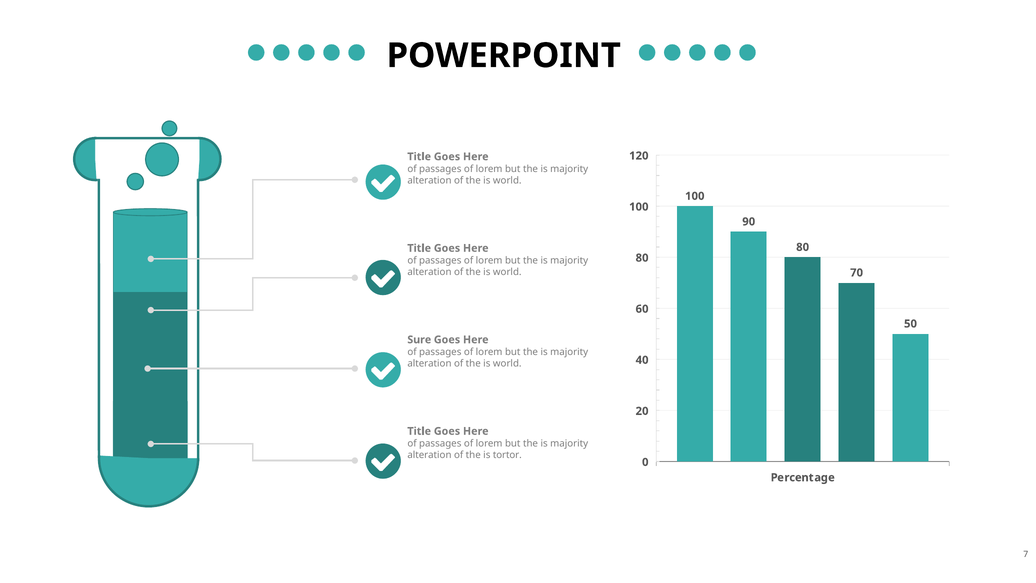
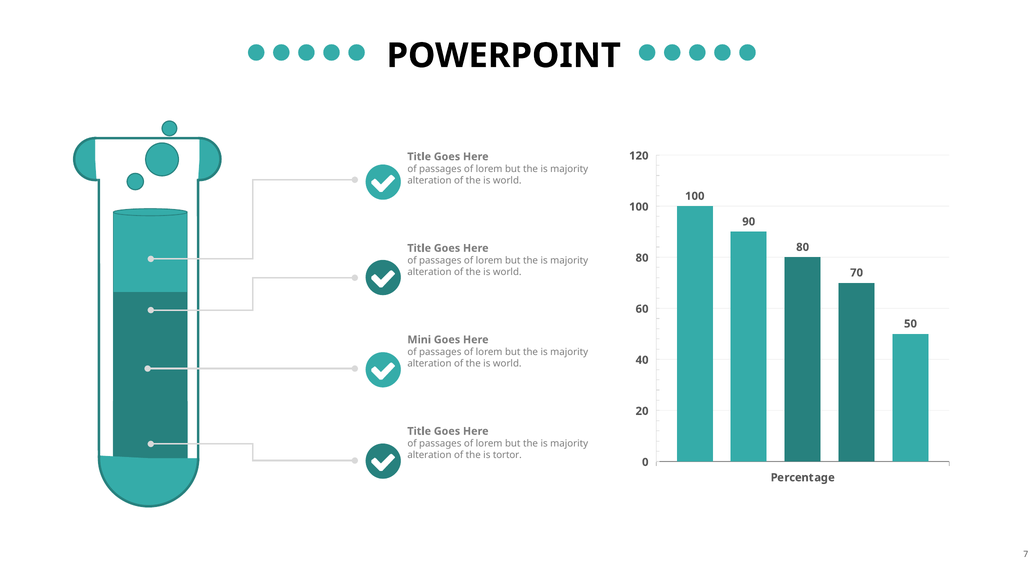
Sure: Sure -> Mini
